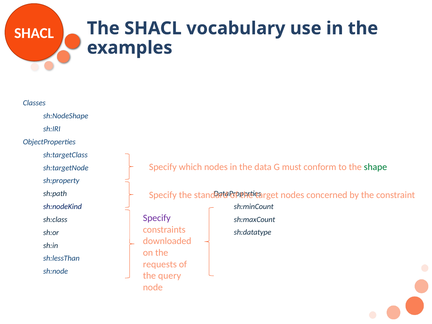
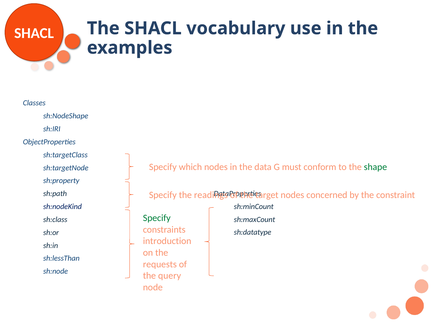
standard: standard -> readings
Specify at (157, 218) colour: purple -> green
downloaded: downloaded -> introduction
